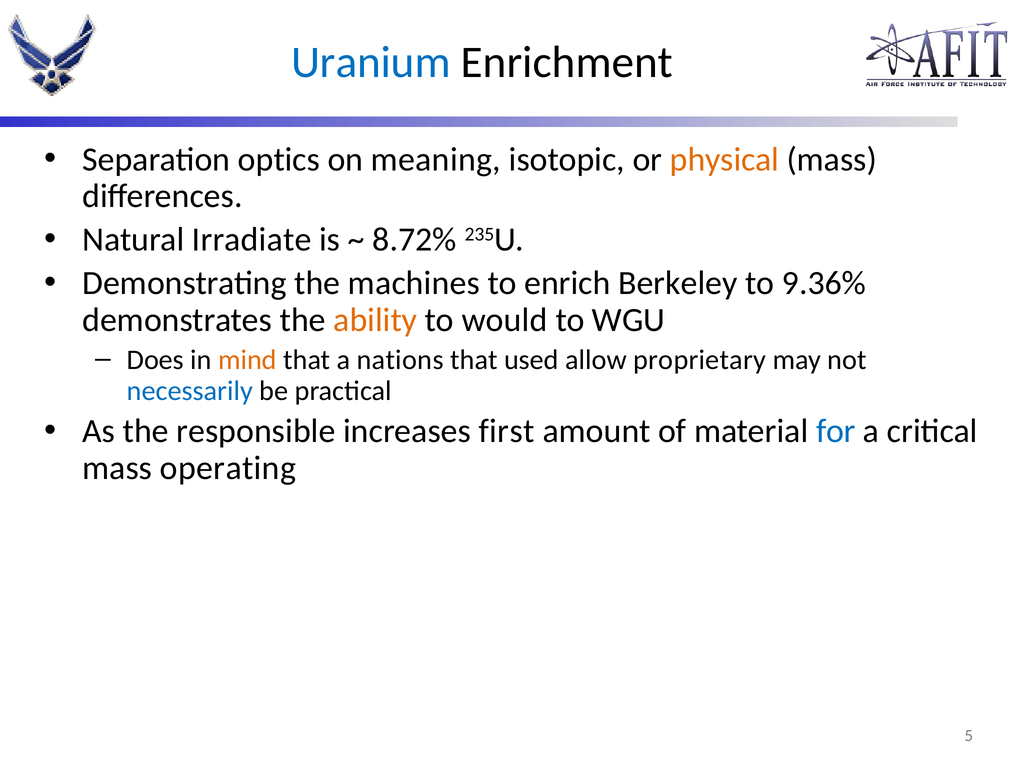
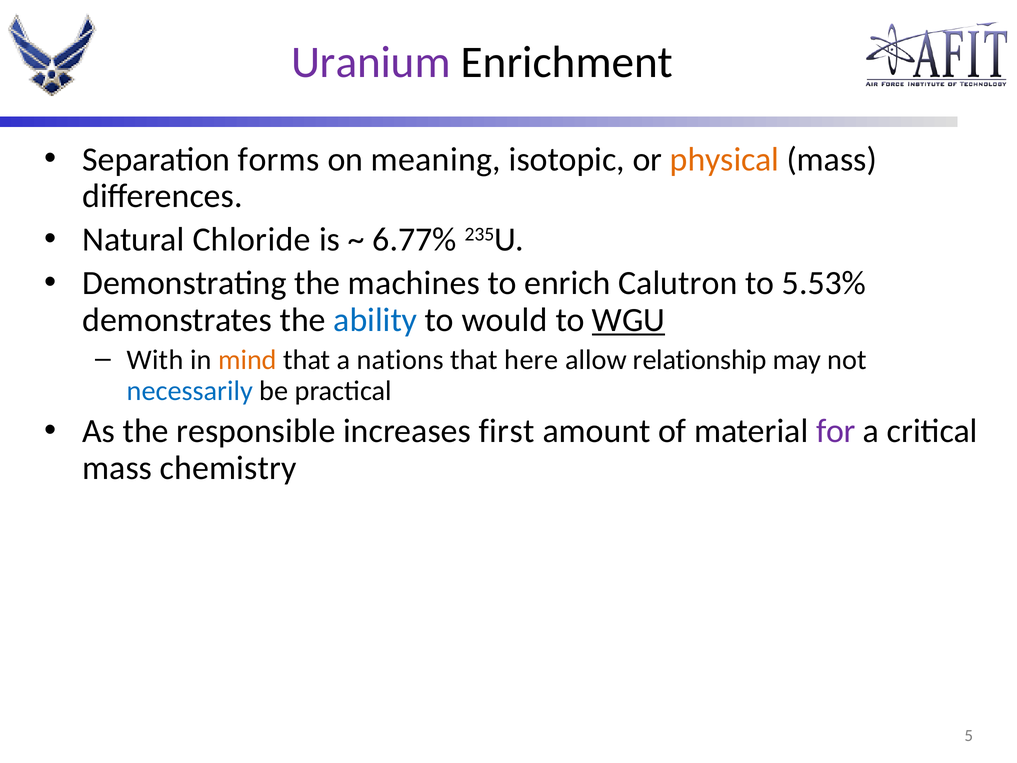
Uranium colour: blue -> purple
optics: optics -> forms
Irradiate: Irradiate -> Chloride
8.72%: 8.72% -> 6.77%
Berkeley: Berkeley -> Calutron
9.36%: 9.36% -> 5.53%
ability colour: orange -> blue
WGU underline: none -> present
Does: Does -> With
used: used -> here
proprietary: proprietary -> relationship
for colour: blue -> purple
operating: operating -> chemistry
